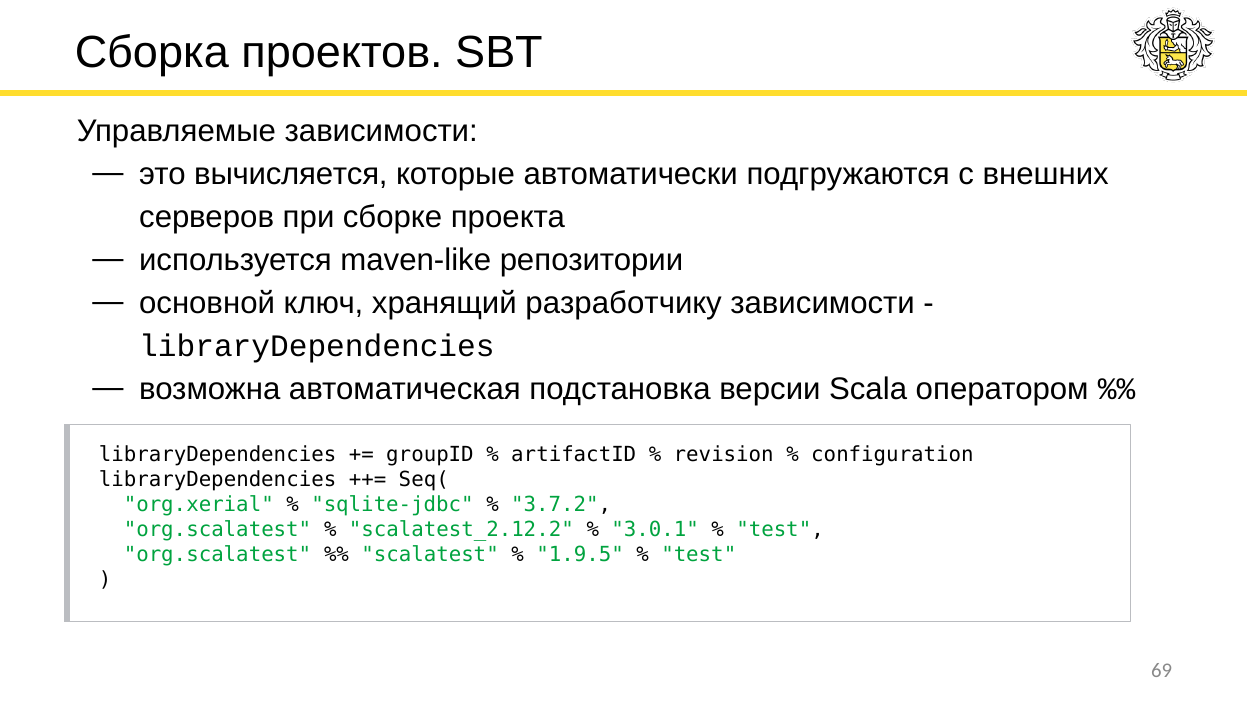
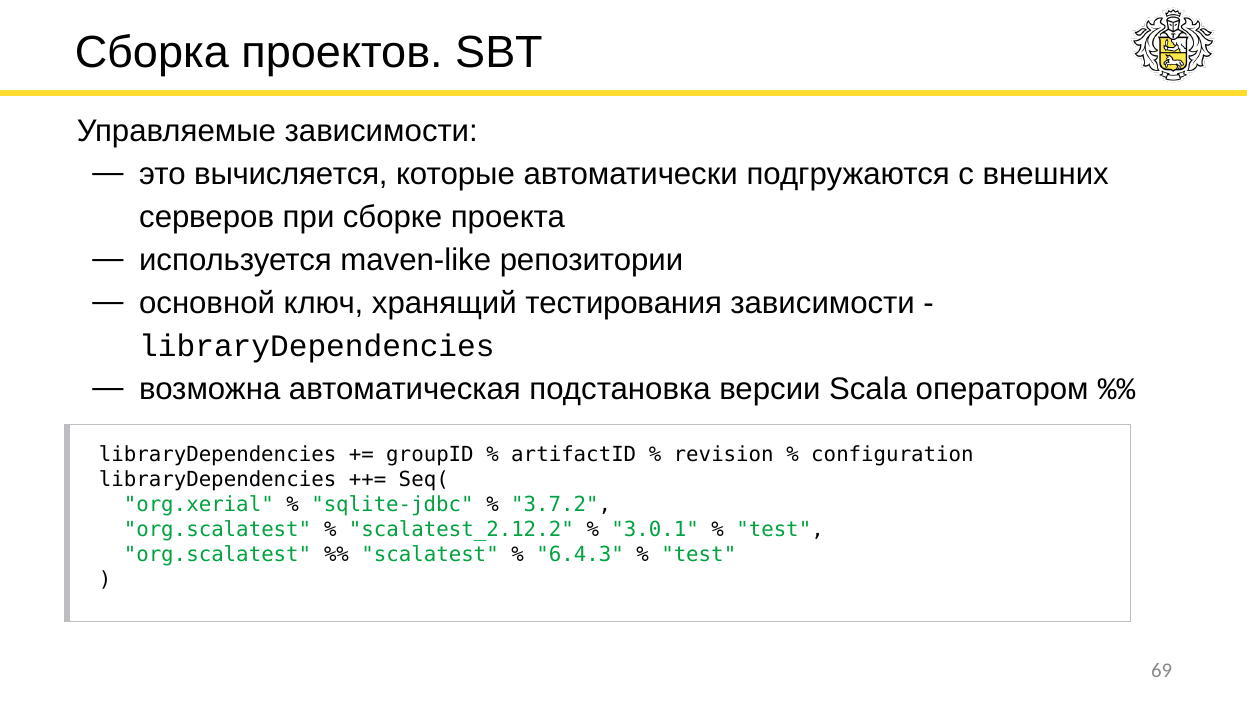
разработчику: разработчику -> тестирования
1.9.5: 1.9.5 -> 6.4.3
